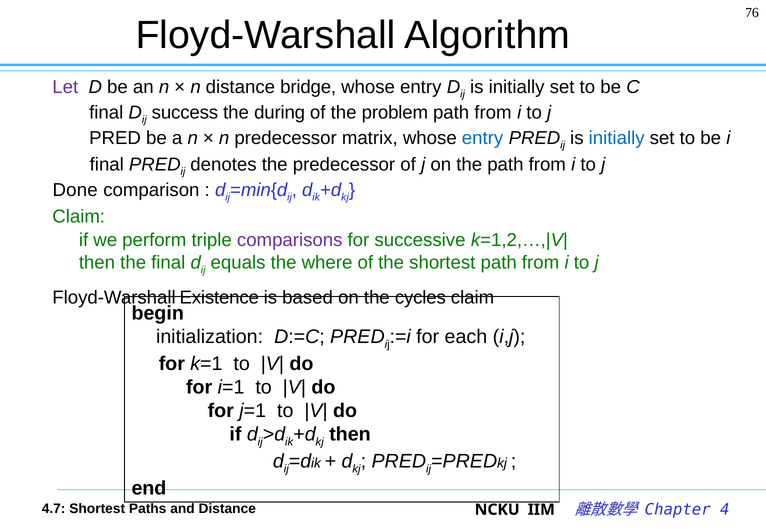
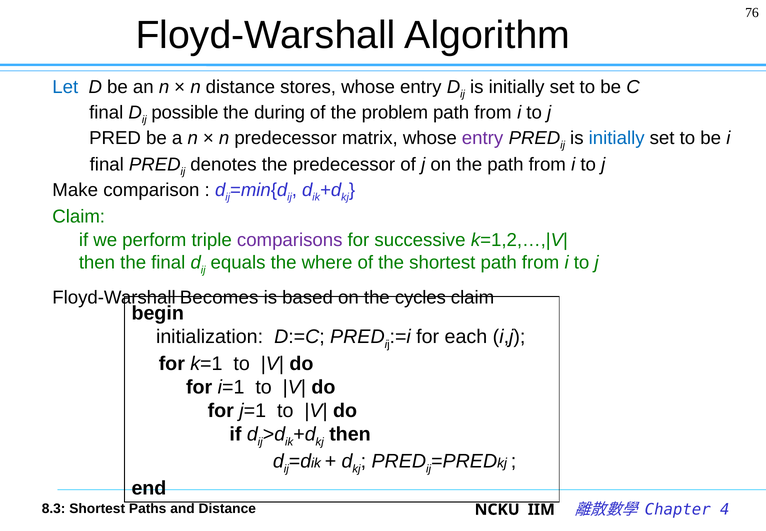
Let colour: purple -> blue
bridge: bridge -> stores
success: success -> possible
entry at (483, 138) colour: blue -> purple
Done: Done -> Make
Existence: Existence -> Becomes
4.7: 4.7 -> 8.3
